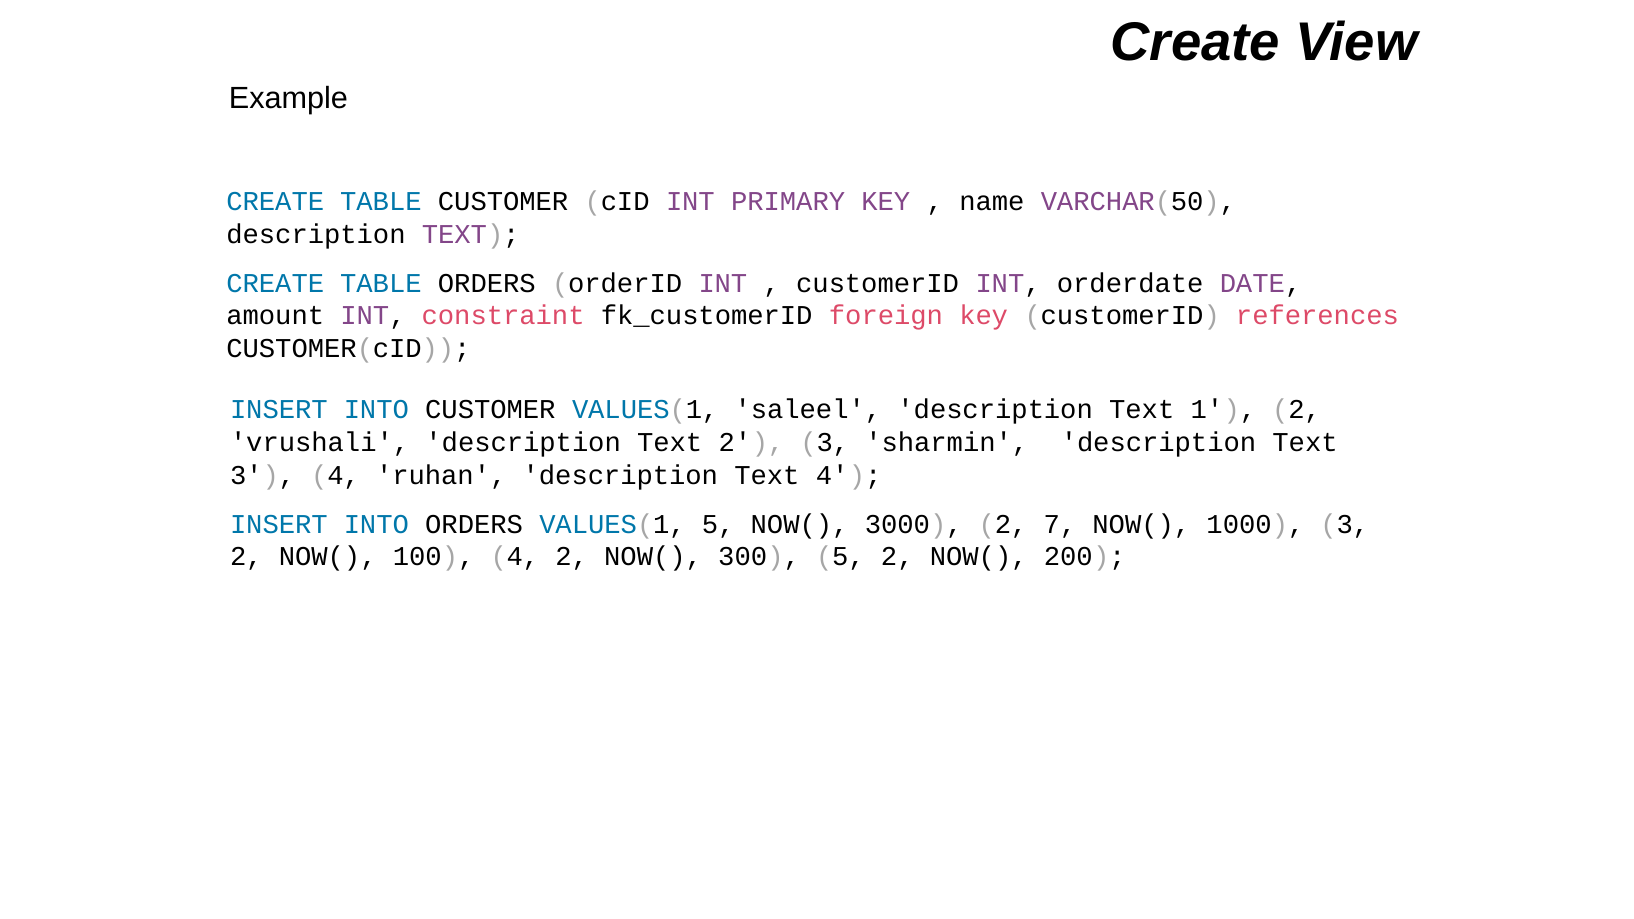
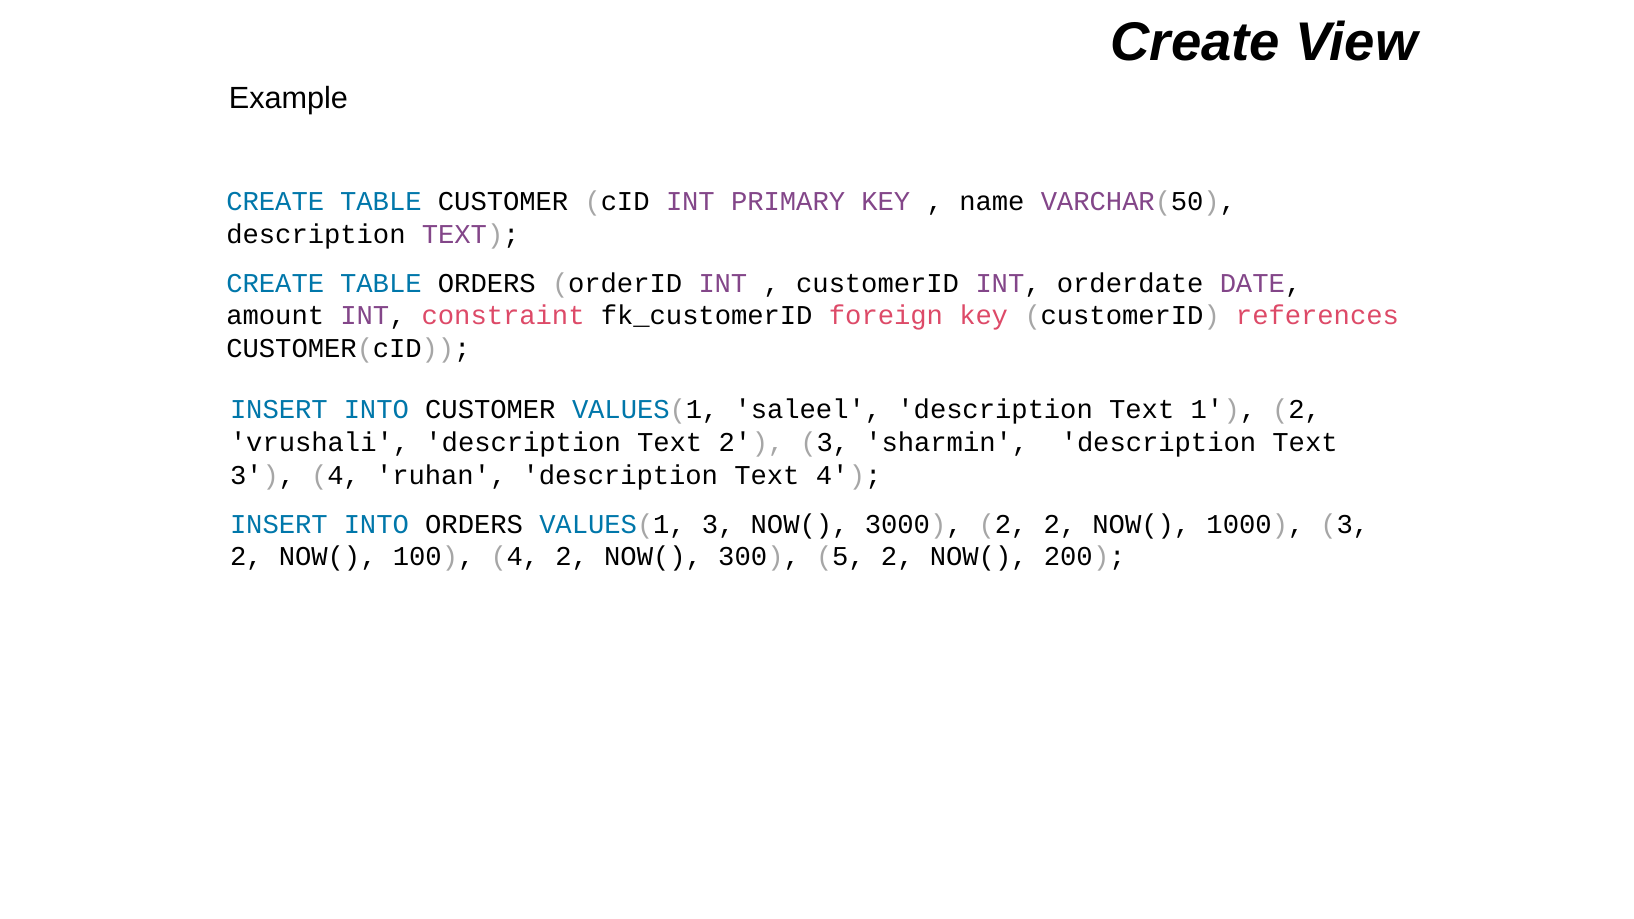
VALUES(1 5: 5 -> 3
2 7: 7 -> 2
